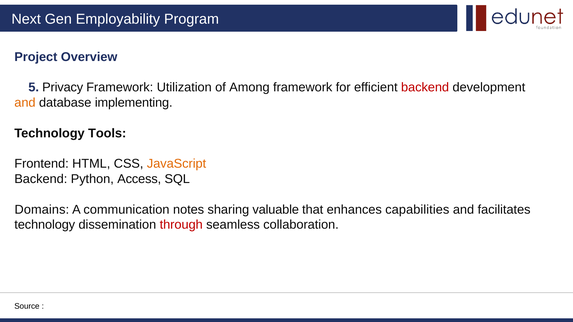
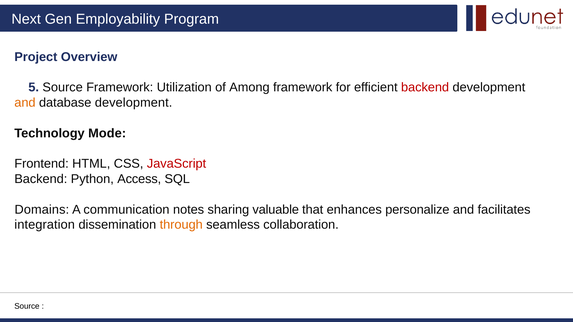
5 Privacy: Privacy -> Source
database implementing: implementing -> development
Tools: Tools -> Mode
JavaScript colour: orange -> red
capabilities: capabilities -> personalize
technology at (45, 225): technology -> integration
through colour: red -> orange
